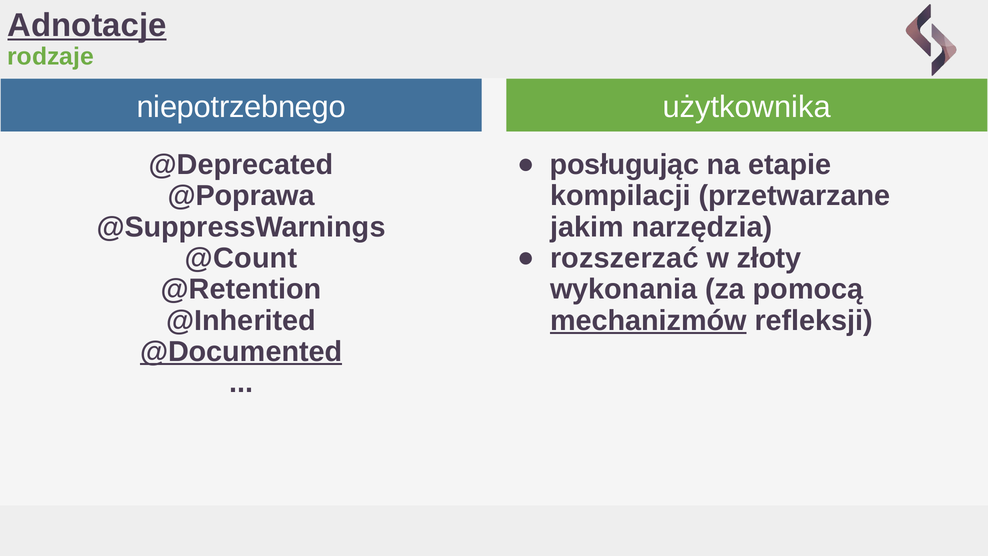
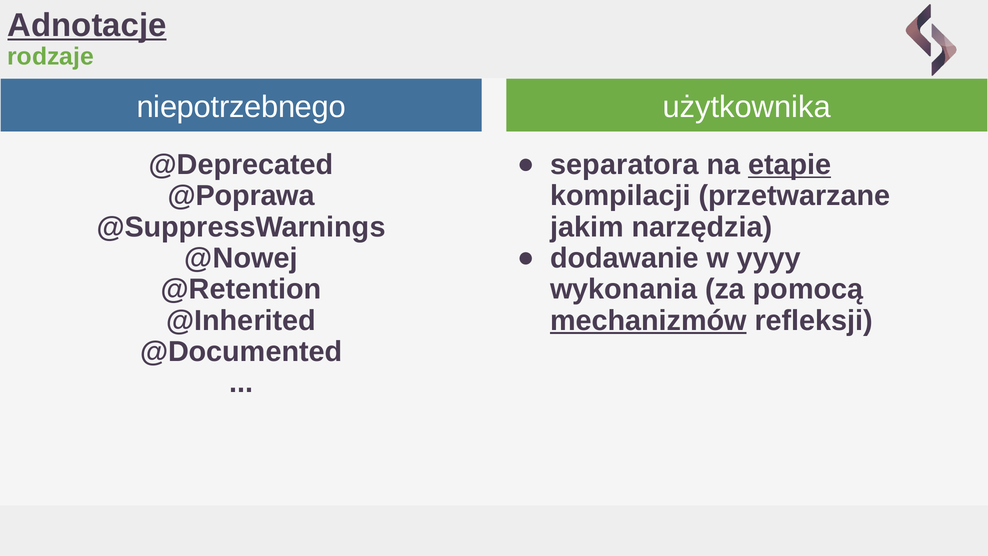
posługując: posługując -> separatora
etapie underline: none -> present
rozszerzać: rozszerzać -> dodawanie
złoty: złoty -> yyyy
@Count: @Count -> @Nowej
@Documented underline: present -> none
